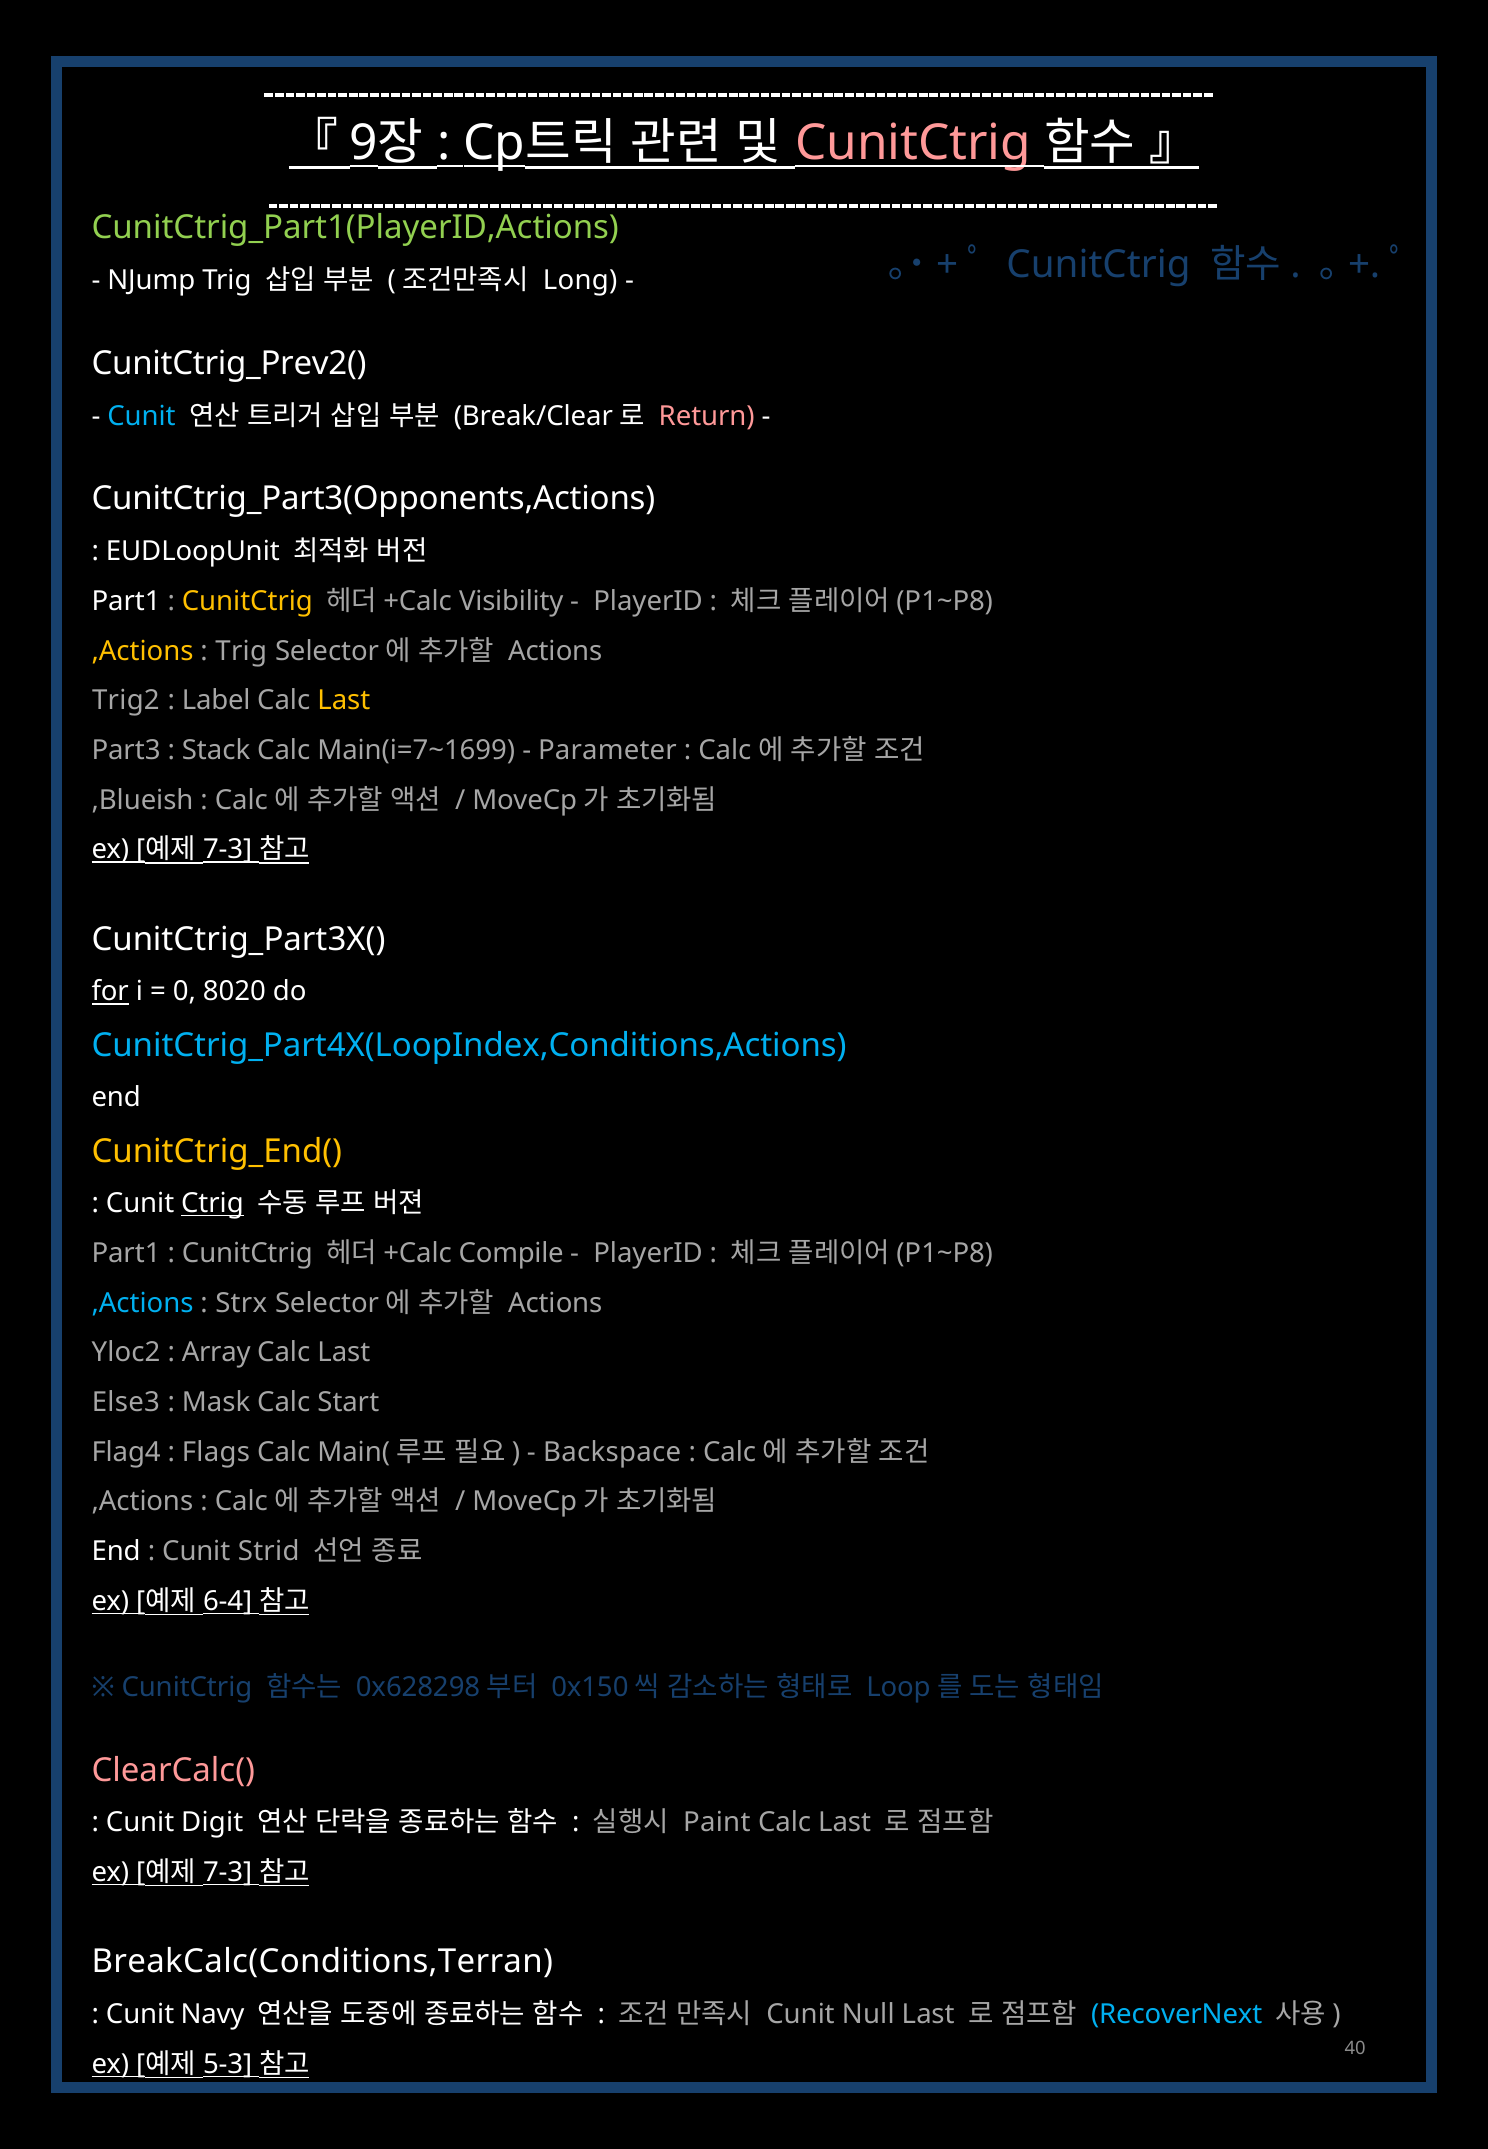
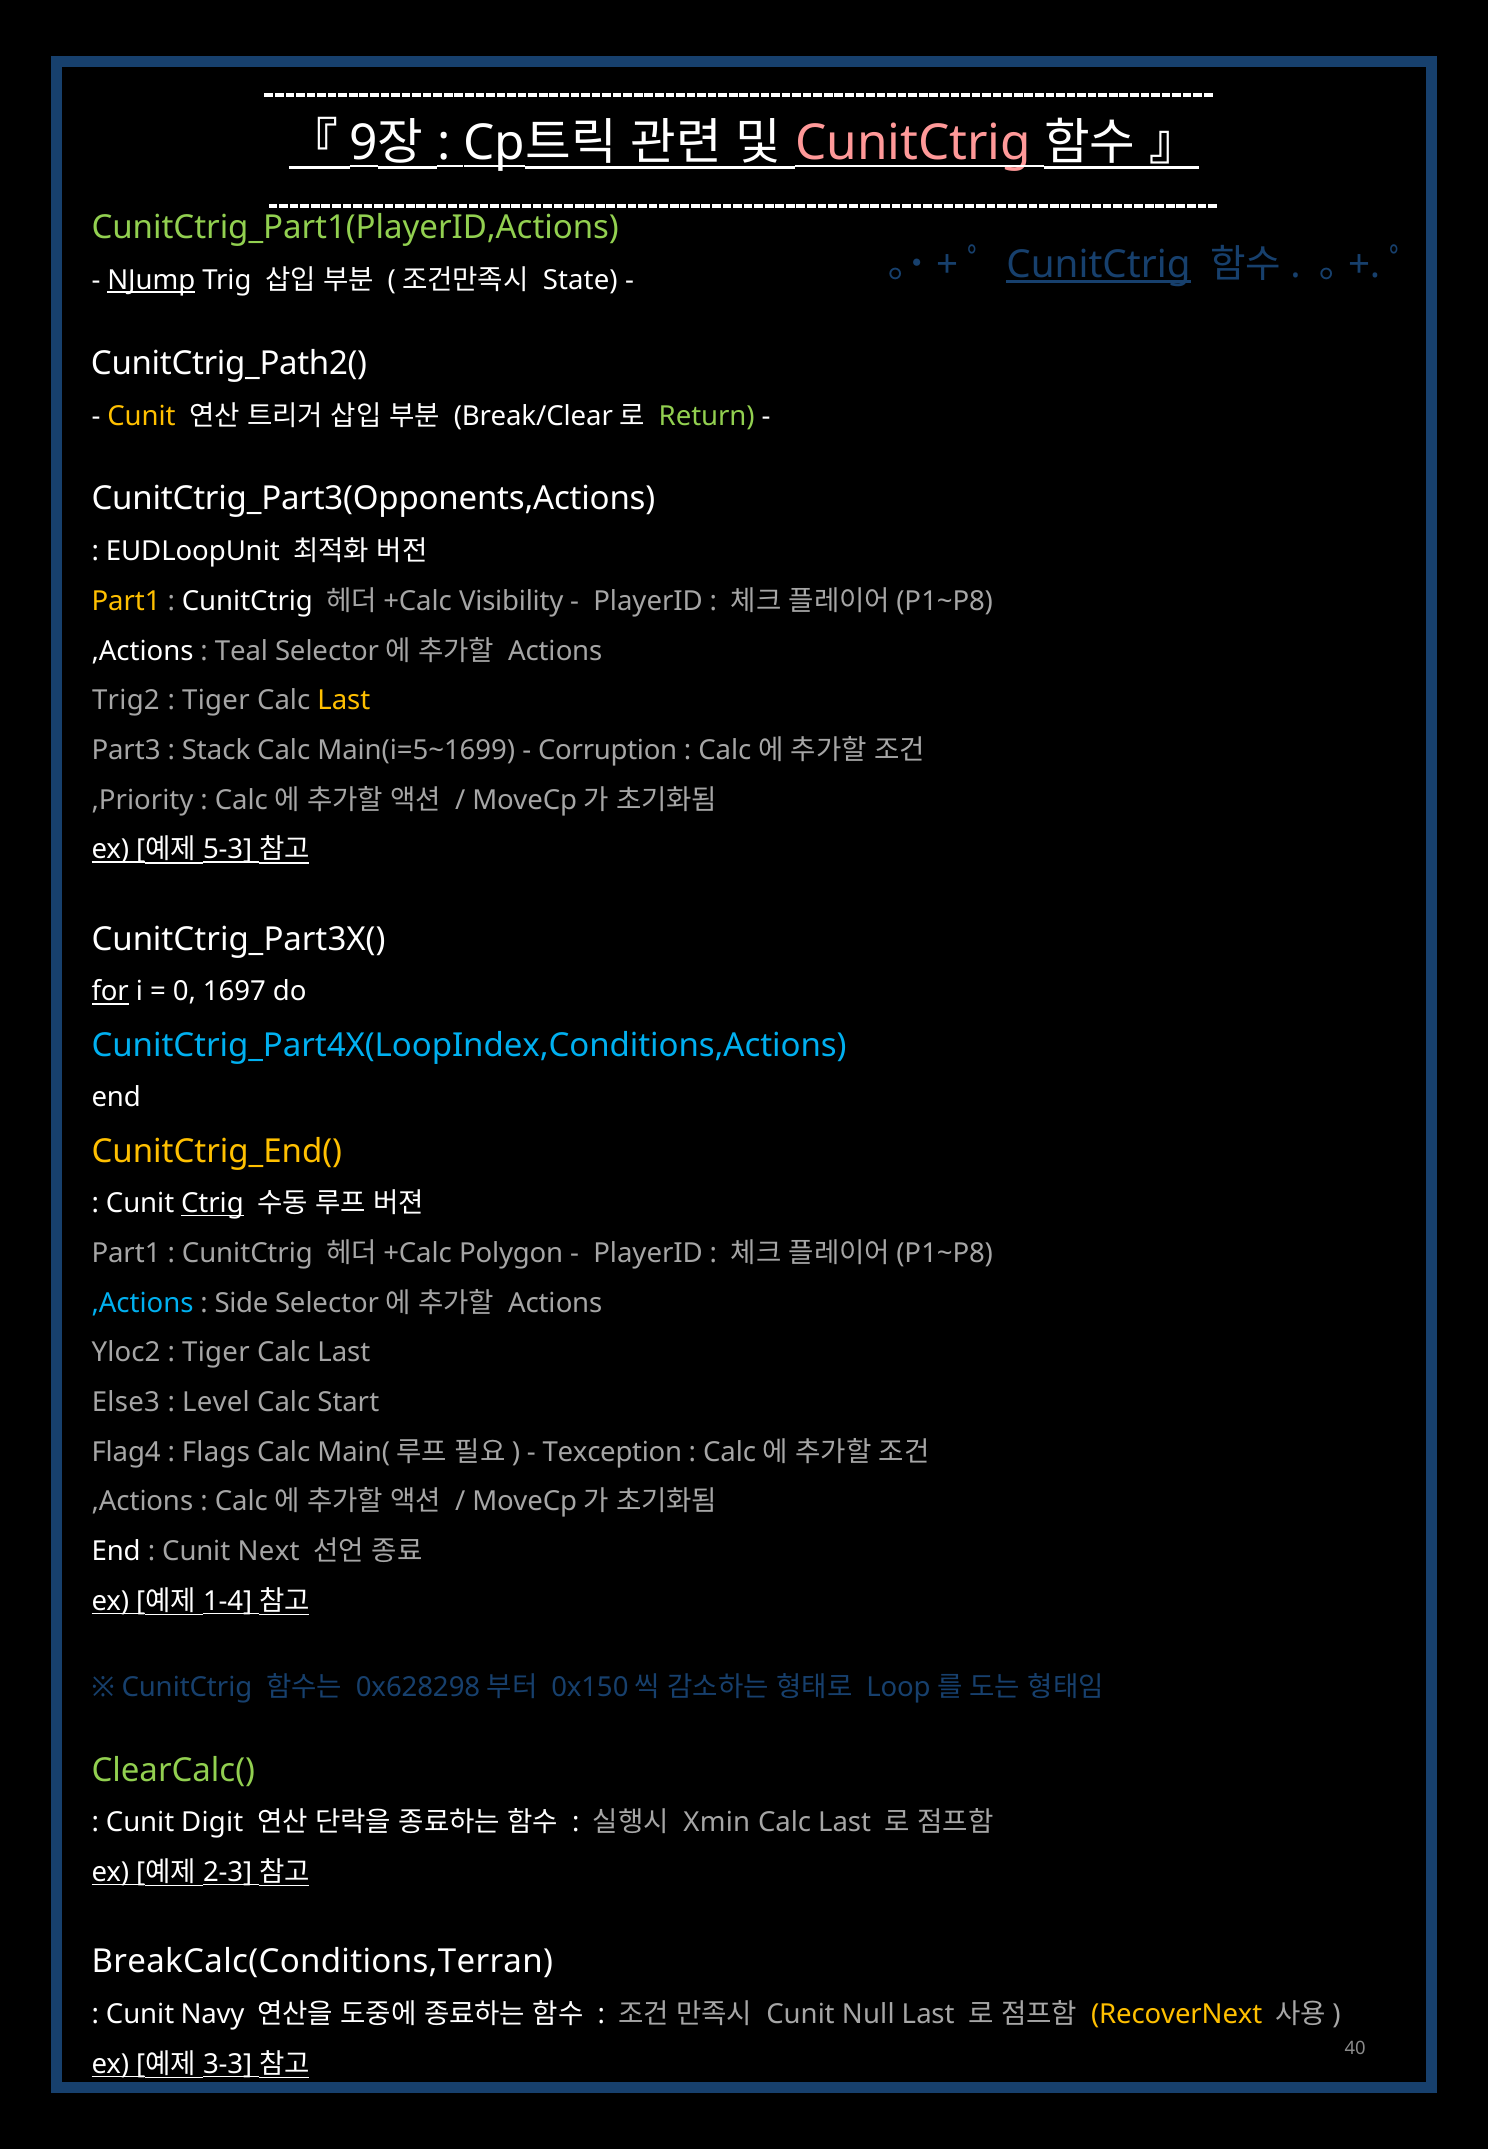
CunitCtrig at (1098, 265) underline: none -> present
NJump underline: none -> present
Long: Long -> State
CunitCtrig_Prev2(: CunitCtrig_Prev2( -> CunitCtrig_Path2(
Cunit at (142, 416) colour: light blue -> yellow
Return colour: pink -> light green
Part1 at (126, 601) colour: white -> yellow
CunitCtrig at (247, 601) colour: yellow -> white
,Actions at (143, 651) colour: yellow -> white
Trig at (241, 651): Trig -> Teal
Label at (216, 701): Label -> Tiger
Main(i=7~1699: Main(i=7~1699 -> Main(i=5~1699
Parameter: Parameter -> Corruption
,Blueish: ,Blueish -> ,Priority
7-3 at (228, 850): 7-3 -> 5-3
8020: 8020 -> 1697
Compile: Compile -> Polygon
Strx: Strx -> Side
Array at (216, 1353): Array -> Tiger
Mask: Mask -> Level
Backspace: Backspace -> Texception
Strid: Strid -> Next
6-4: 6-4 -> 1-4
ClearCalc( colour: pink -> light green
Paint: Paint -> Xmin
7-3 at (228, 1873): 7-3 -> 2-3
RecoverNext colour: light blue -> yellow
5-3: 5-3 -> 3-3
